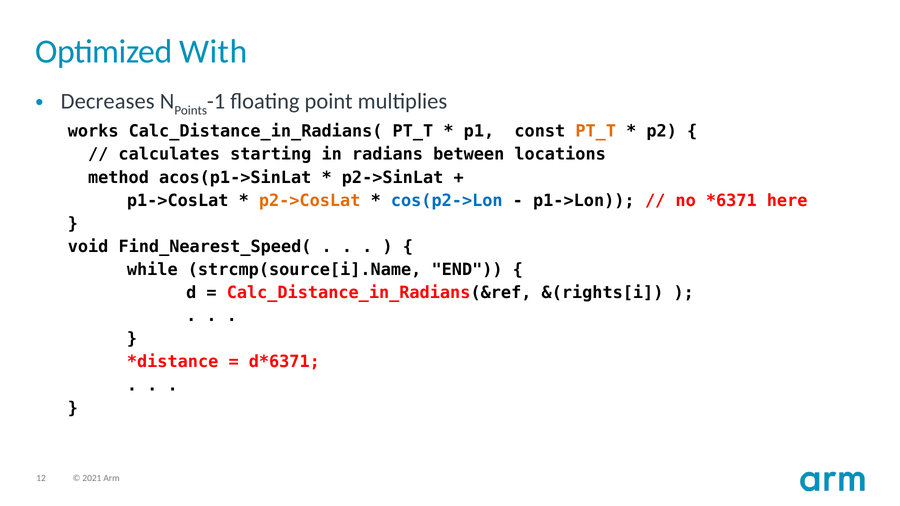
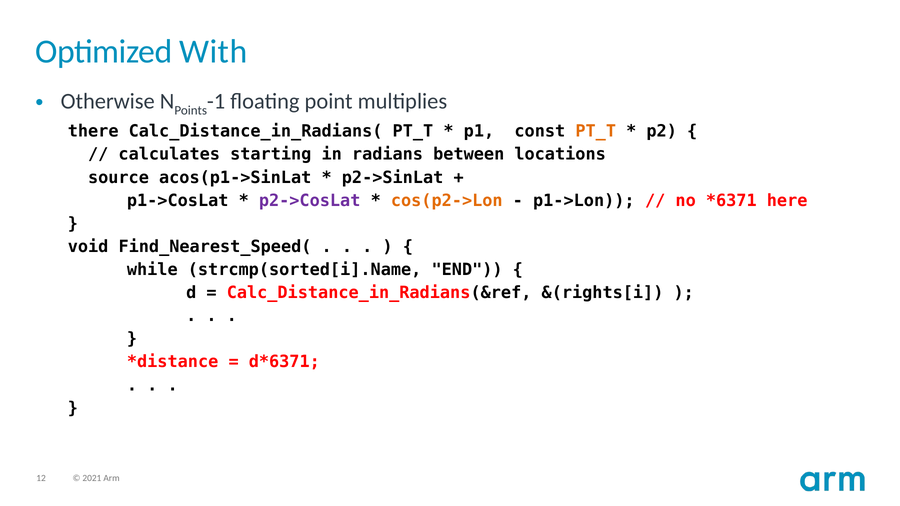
Decreases: Decreases -> Otherwise
works: works -> there
method: method -> source
p2->CosLat colour: orange -> purple
cos(p2->Lon colour: blue -> orange
strcmp(source[i].Name: strcmp(source[i].Name -> strcmp(sorted[i].Name
